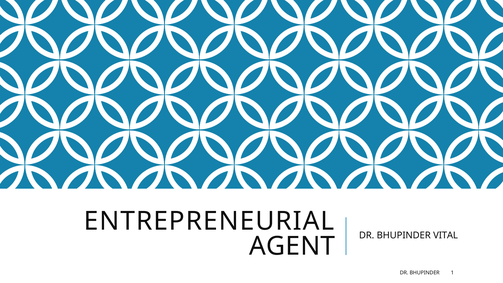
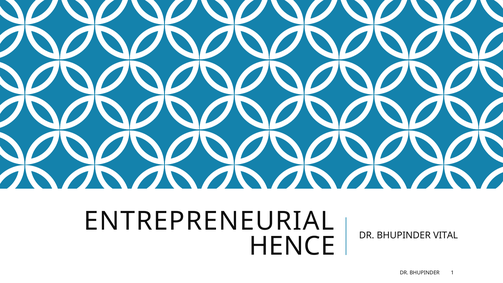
AGENT: AGENT -> HENCE
